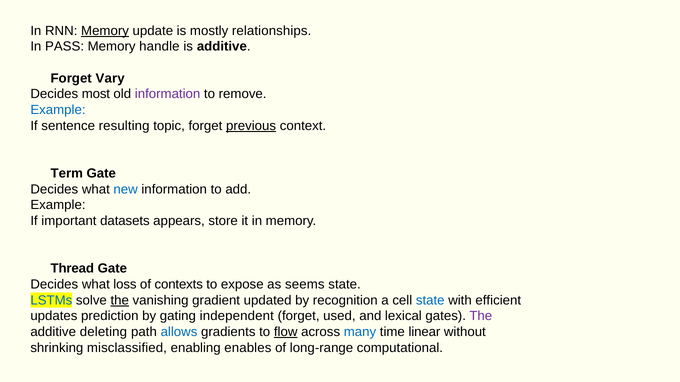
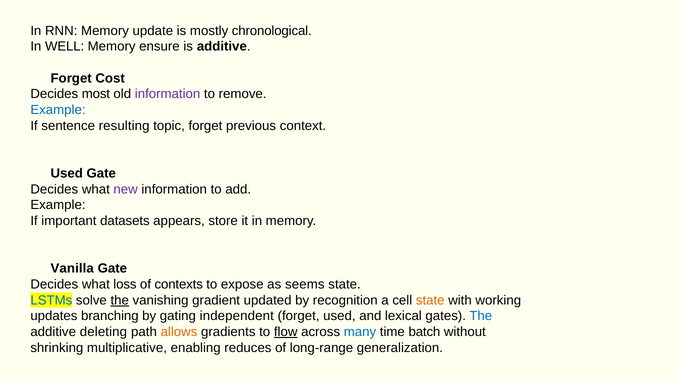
Memory at (105, 31) underline: present -> none
relationships: relationships -> chronological
PASS: PASS -> WELL
handle: handle -> ensure
Vary: Vary -> Cost
previous underline: present -> none
Term at (67, 174): Term -> Used
new colour: blue -> purple
Thread: Thread -> Vanilla
state at (430, 301) colour: blue -> orange
efficient: efficient -> working
prediction: prediction -> branching
The at (481, 316) colour: purple -> blue
allows colour: blue -> orange
linear: linear -> batch
misclassified: misclassified -> multiplicative
enables: enables -> reduces
computational: computational -> generalization
